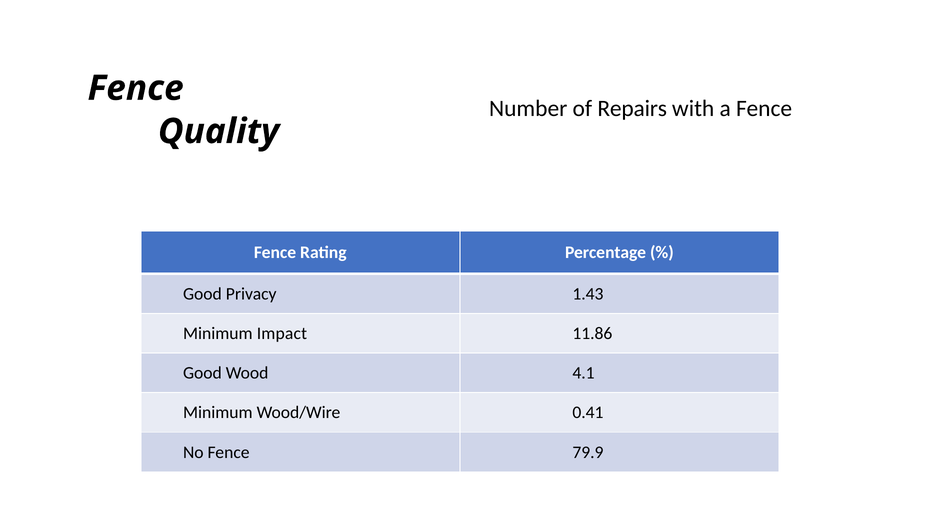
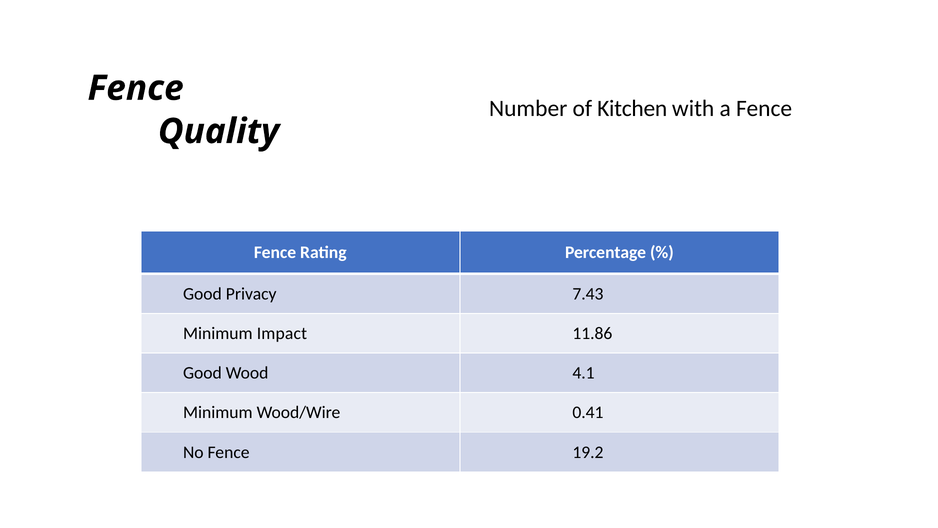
Repairs: Repairs -> Kitchen
1.43: 1.43 -> 7.43
79.9: 79.9 -> 19.2
